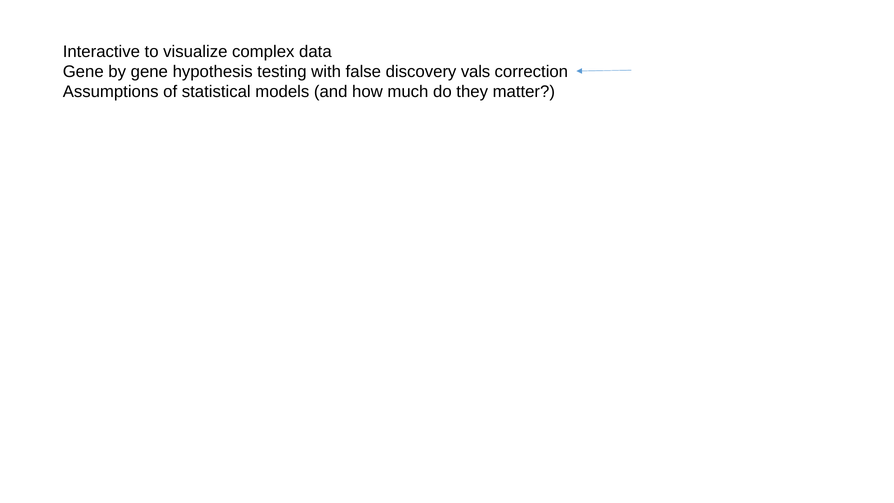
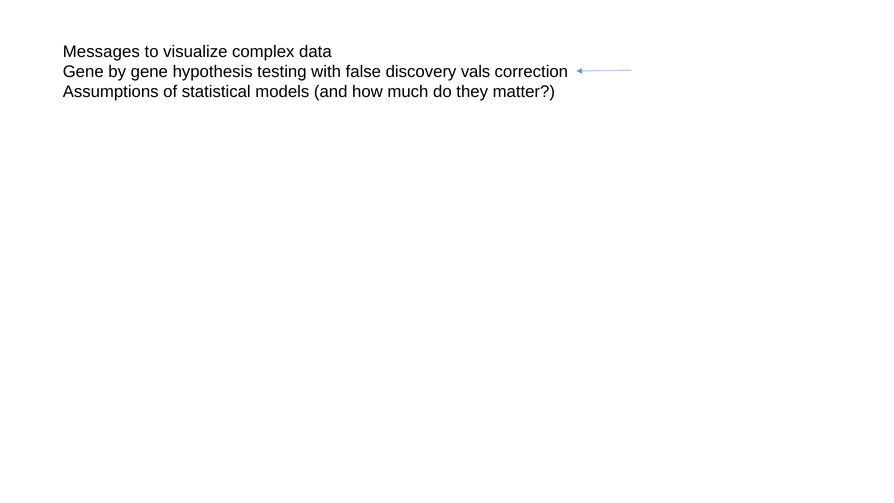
Interactive: Interactive -> Messages
